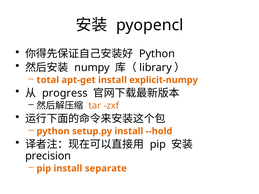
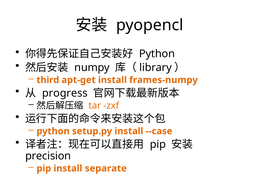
total: total -> third
explicit-numpy: explicit-numpy -> frames-numpy
--hold: --hold -> --case
